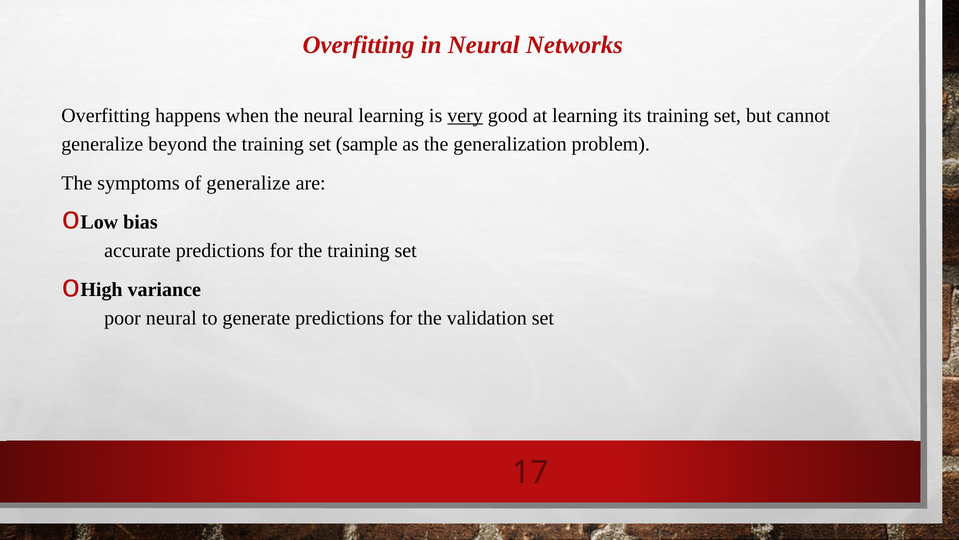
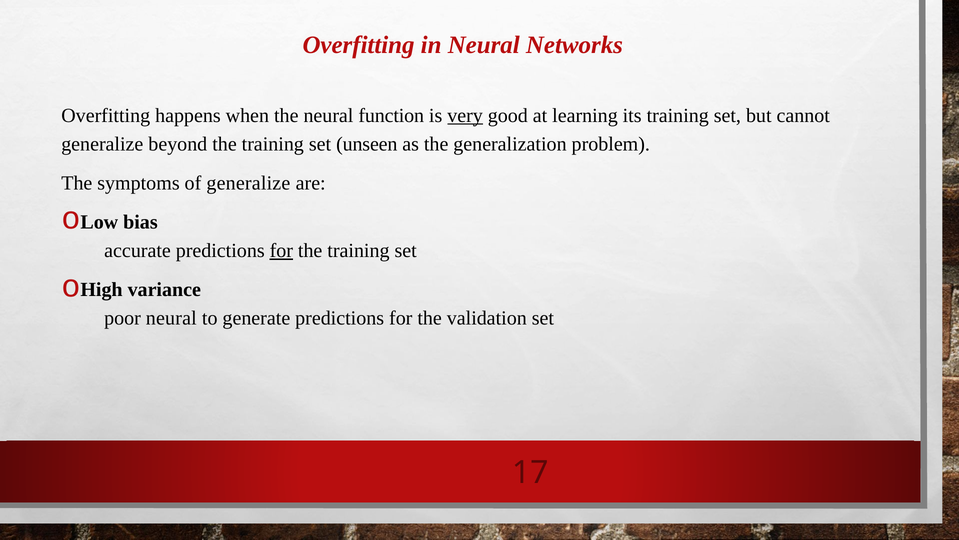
neural learning: learning -> function
sample: sample -> unseen
for at (281, 250) underline: none -> present
